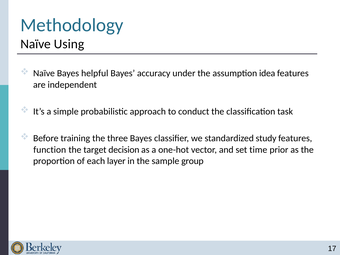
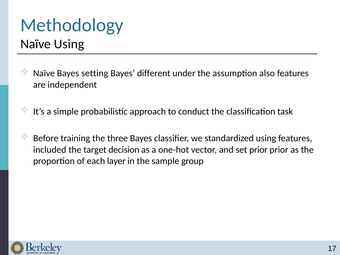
helpful: helpful -> setting
accuracy: accuracy -> different
idea: idea -> also
standardized study: study -> using
function: function -> included
set time: time -> prior
